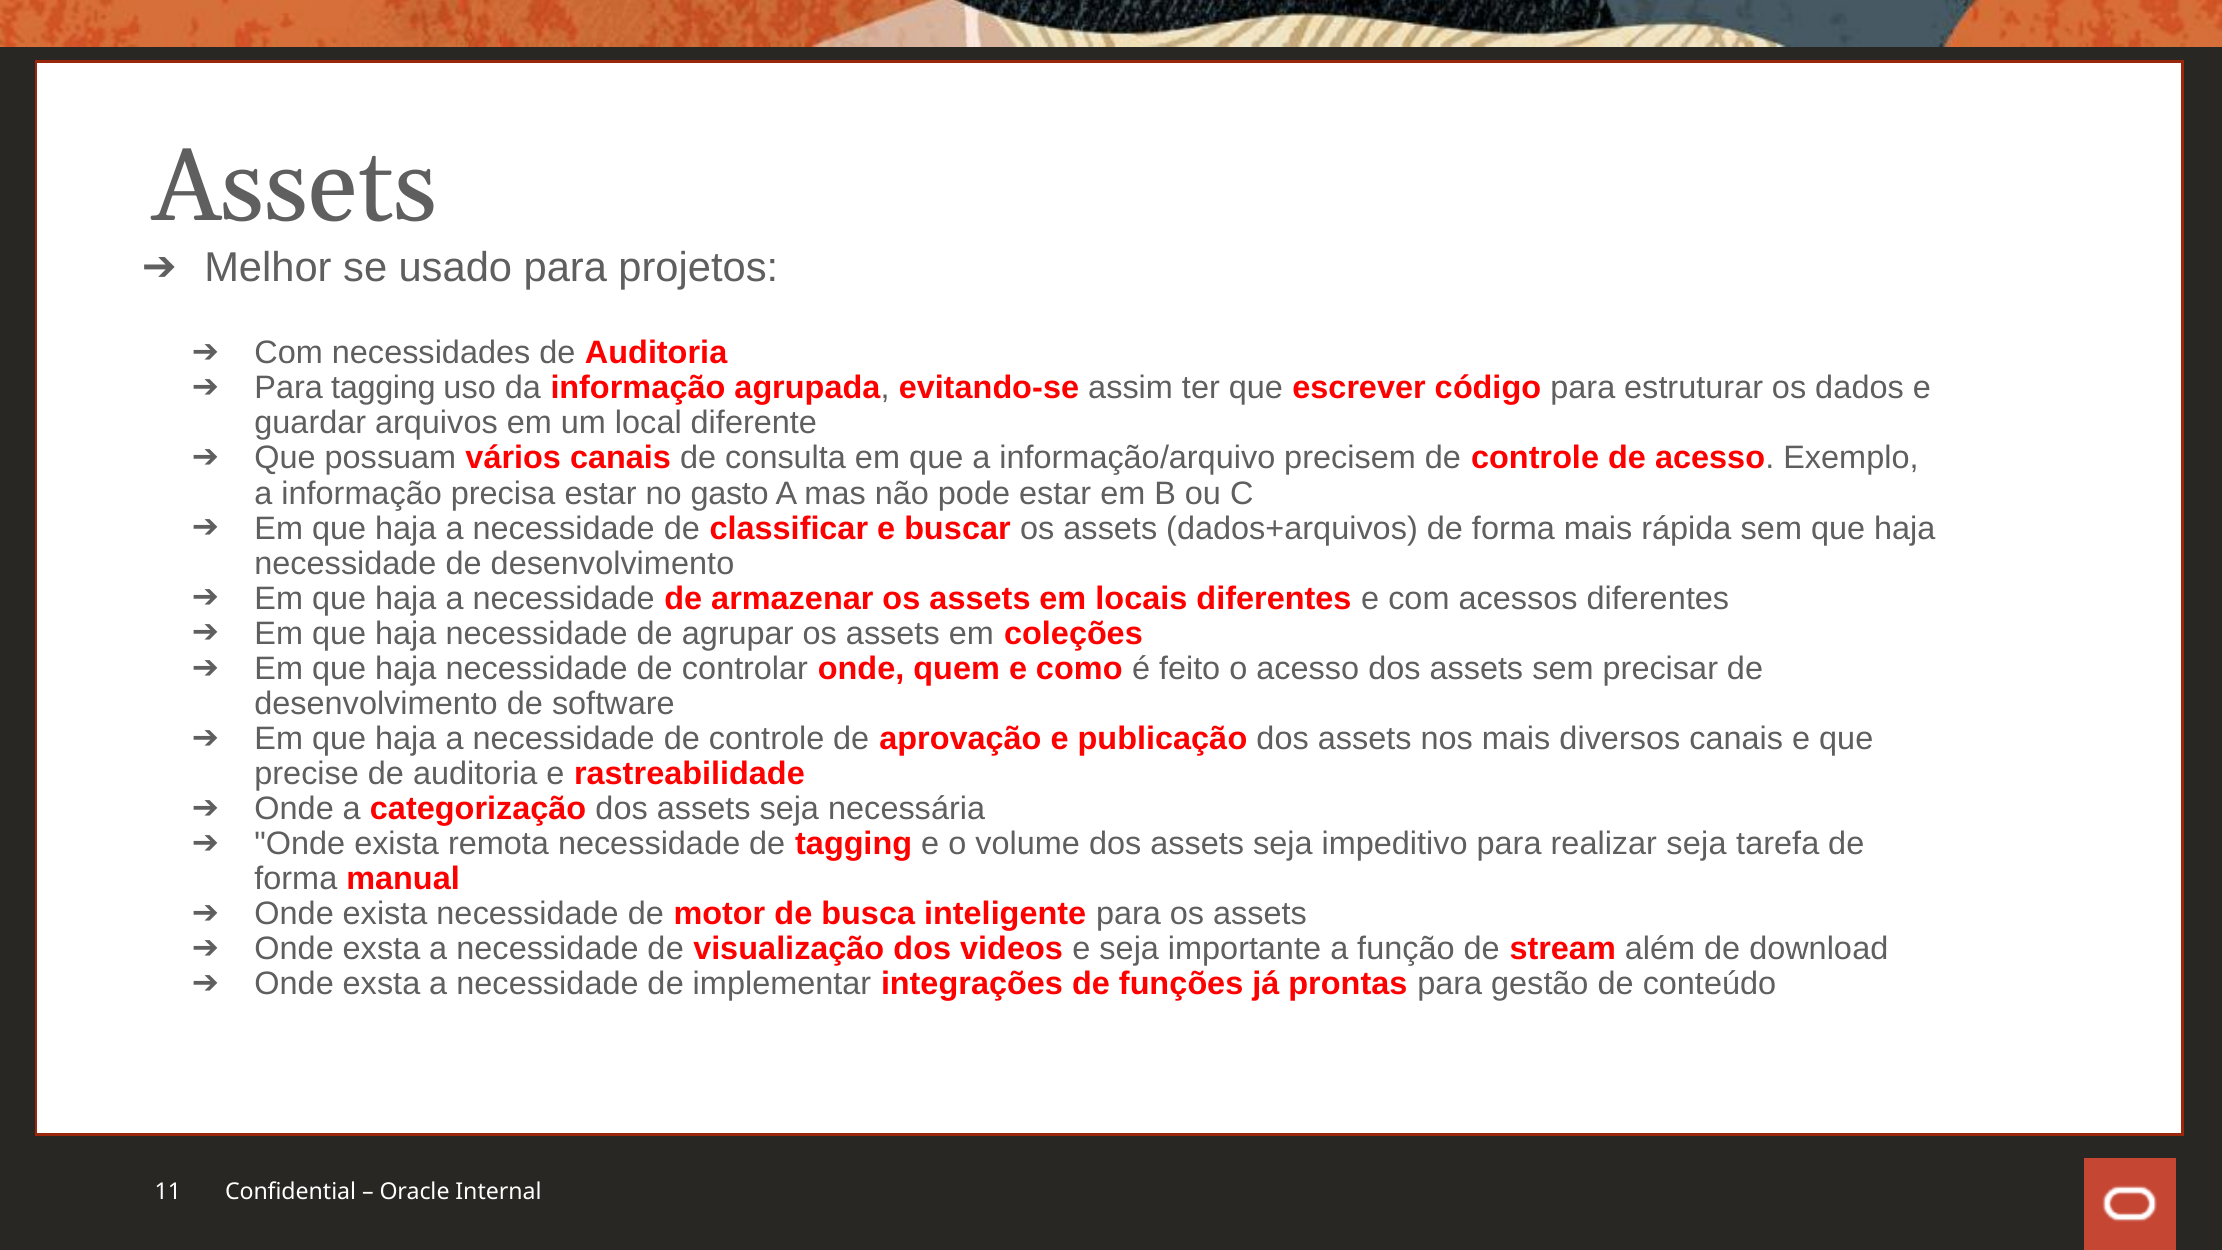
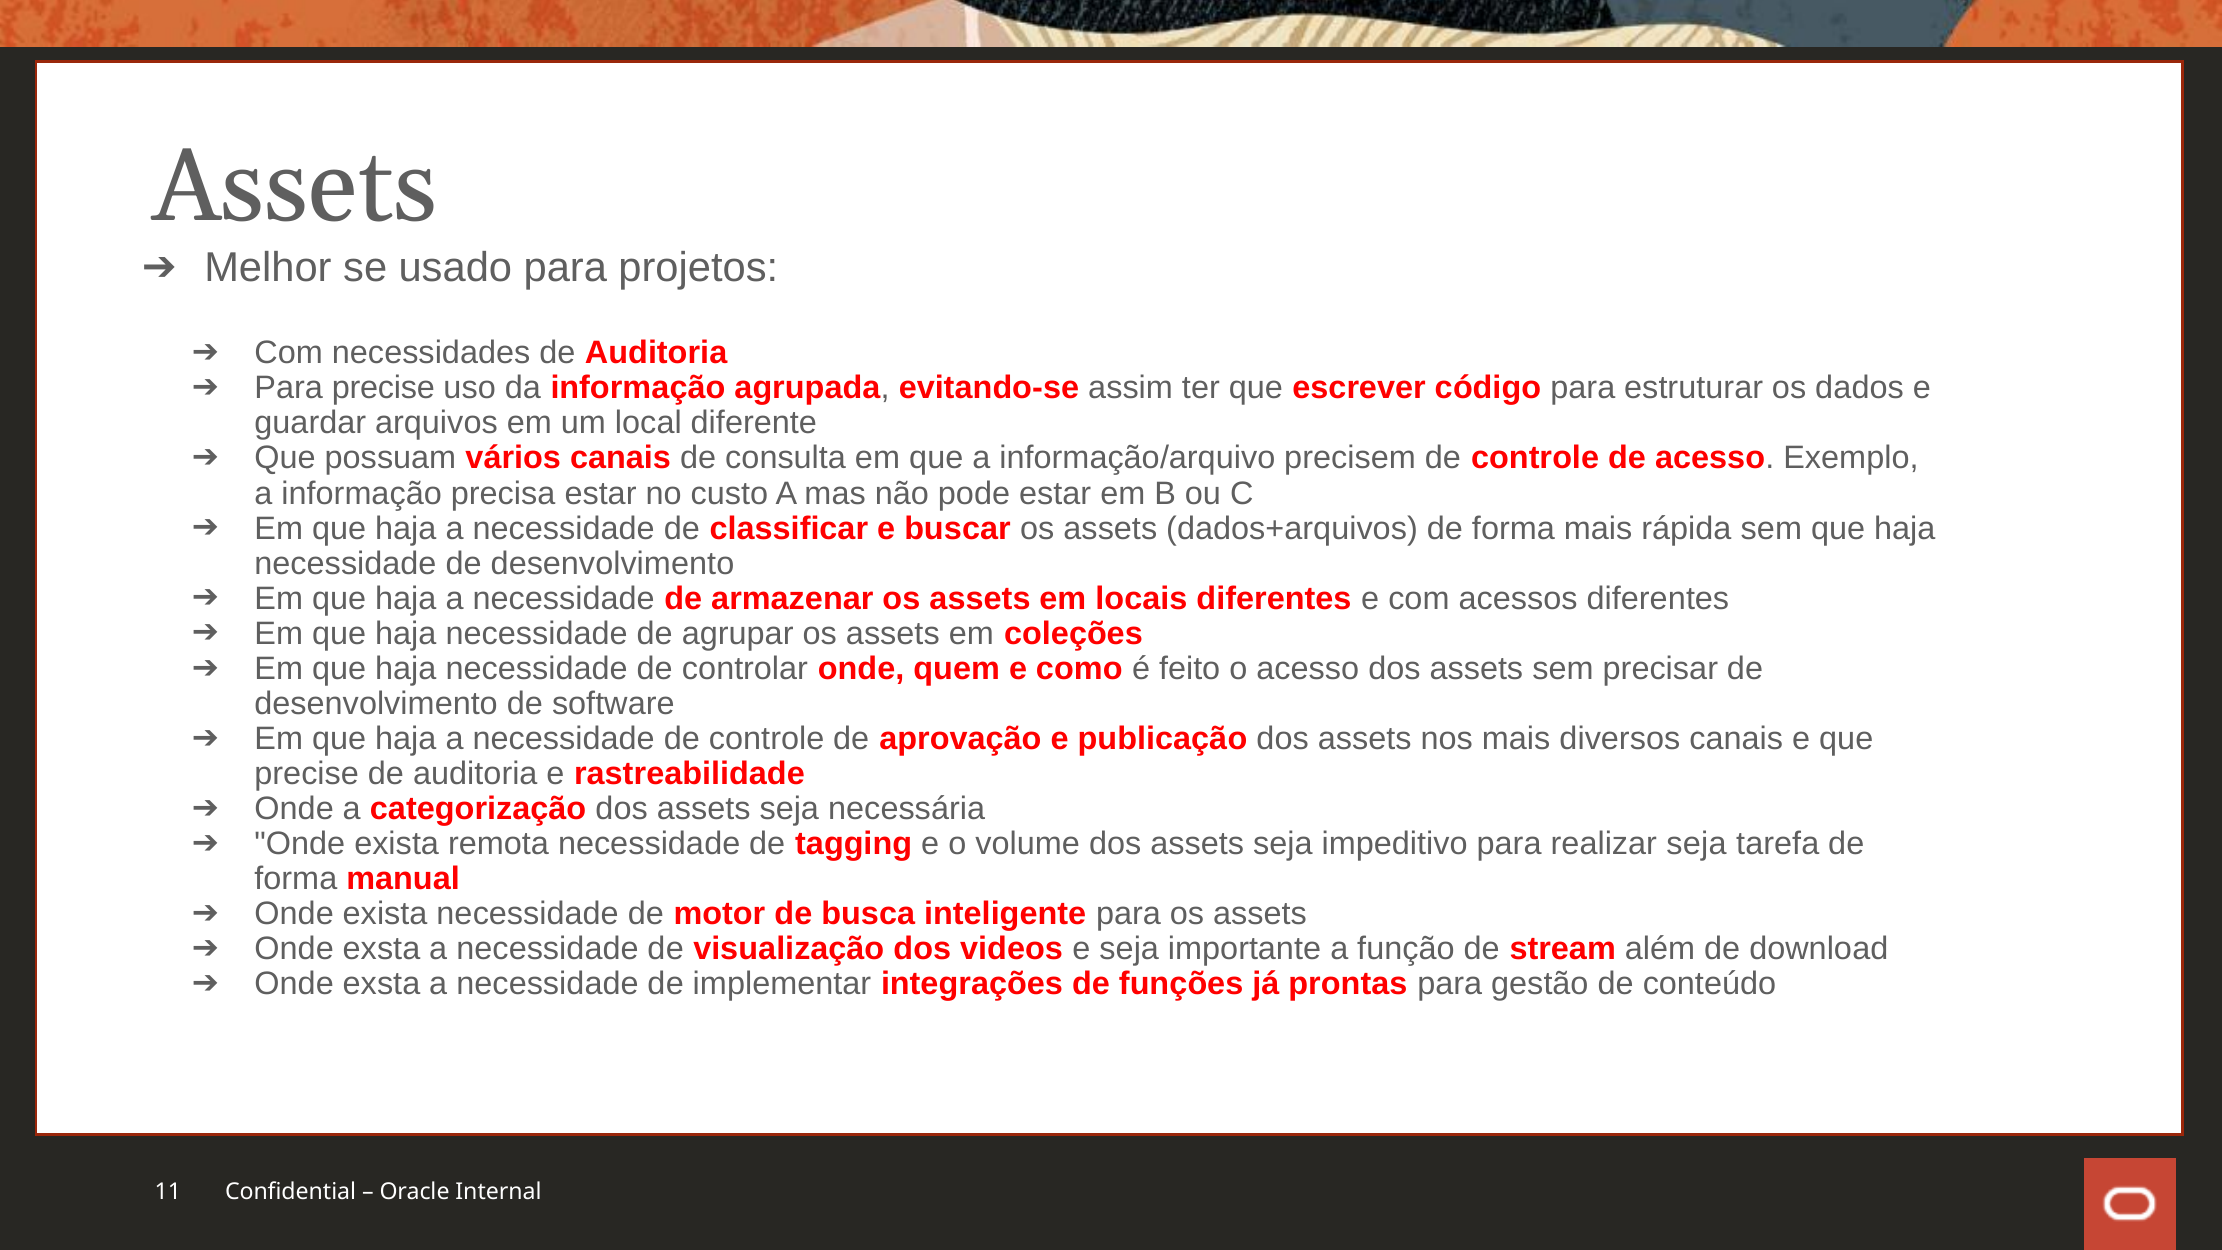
Para tagging: tagging -> precise
gasto: gasto -> custo
